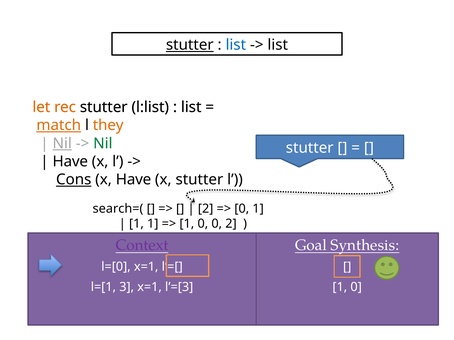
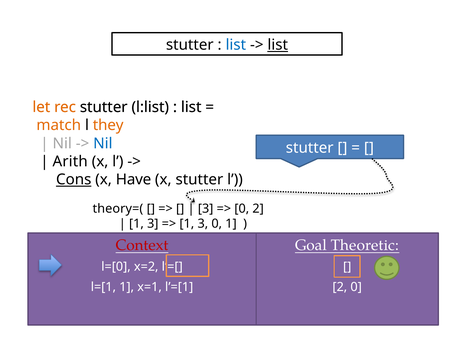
stutter at (190, 45) underline: present -> none
list at (278, 45) underline: none -> present
match underline: present -> none
Nil at (62, 144) underline: present -> none
Nil at (103, 144) colour: green -> blue
Have at (70, 162): Have -> Arith
search=(: search=( -> theory=(
2 at (206, 209): 2 -> 3
0 1: 1 -> 2
1 at (153, 224): 1 -> 3
0 at (203, 224): 0 -> 3
0 2: 2 -> 1
Context colour: purple -> red
Synthesis: Synthesis -> Theoretic
l=[0 x=1: x=1 -> x=2
l=[1 3: 3 -> 1
l’=[3: l’=[3 -> l’=[1
1 at (340, 287): 1 -> 2
